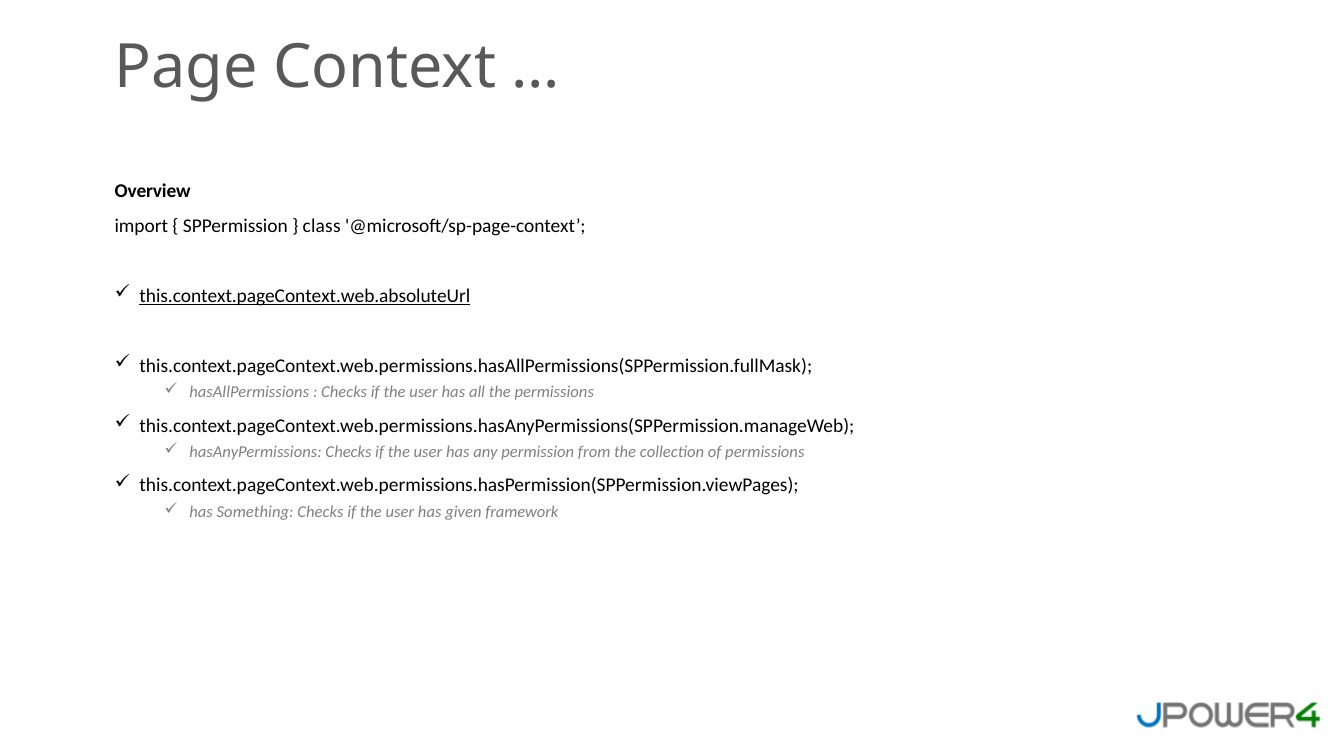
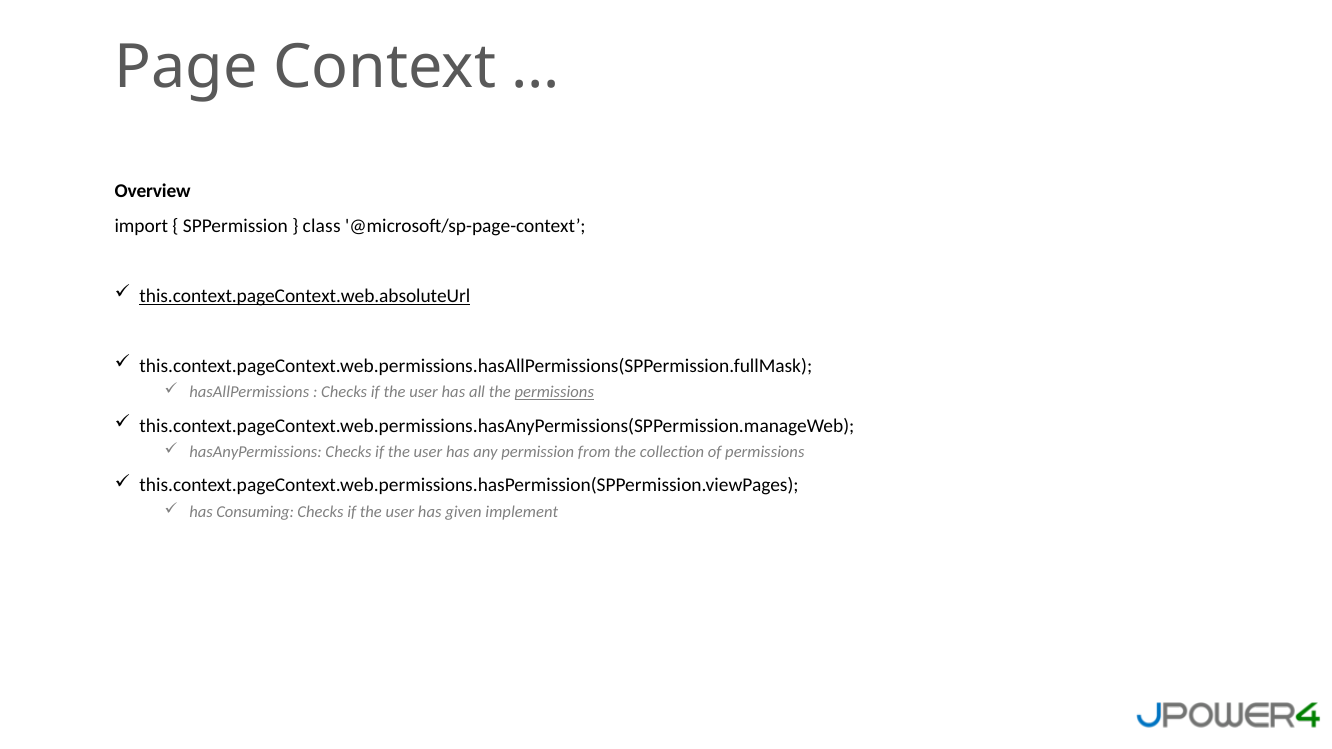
permissions at (554, 392) underline: none -> present
Something: Something -> Consuming
framework: framework -> implement
